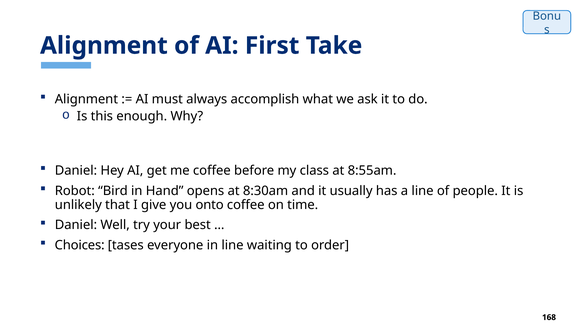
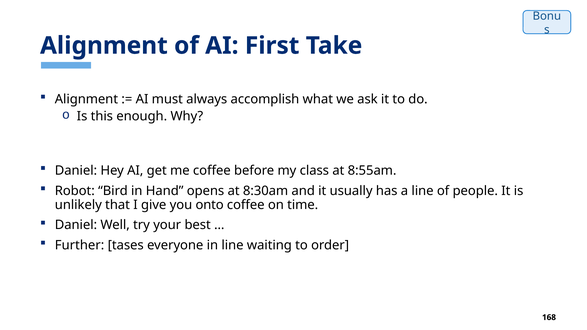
Choices: Choices -> Further
